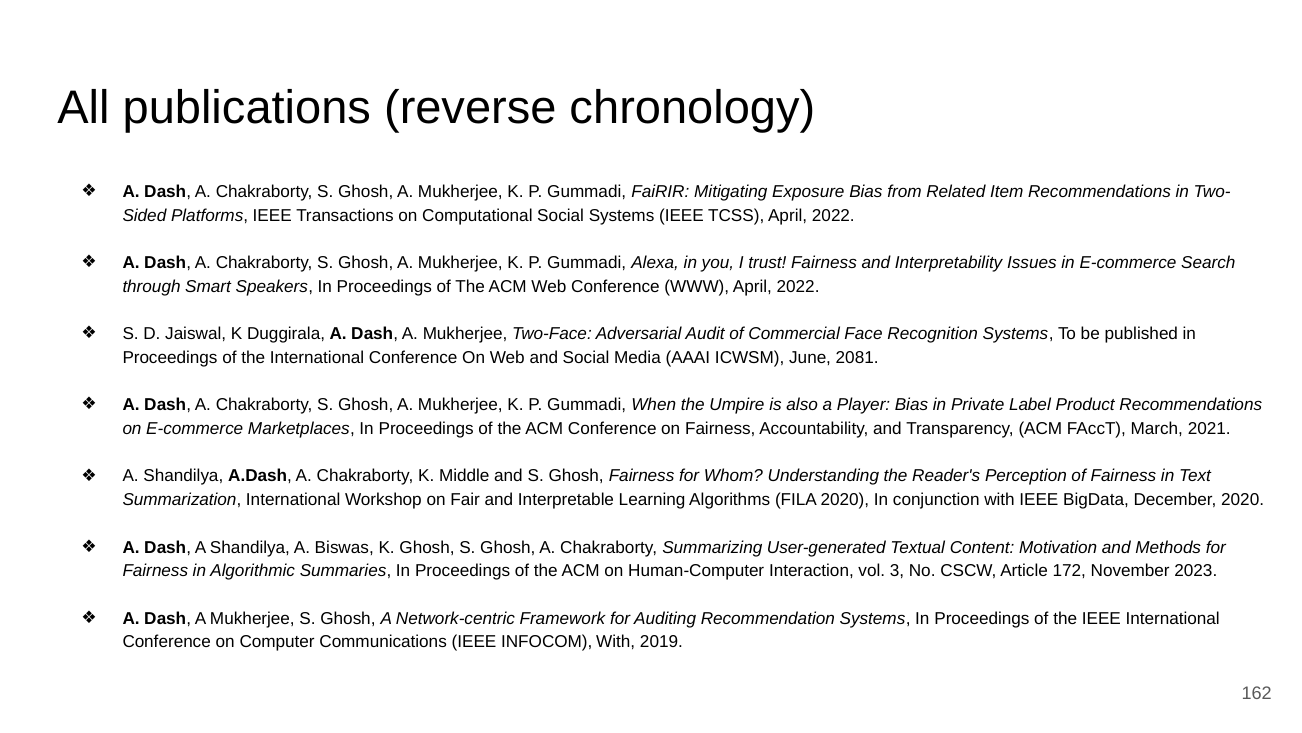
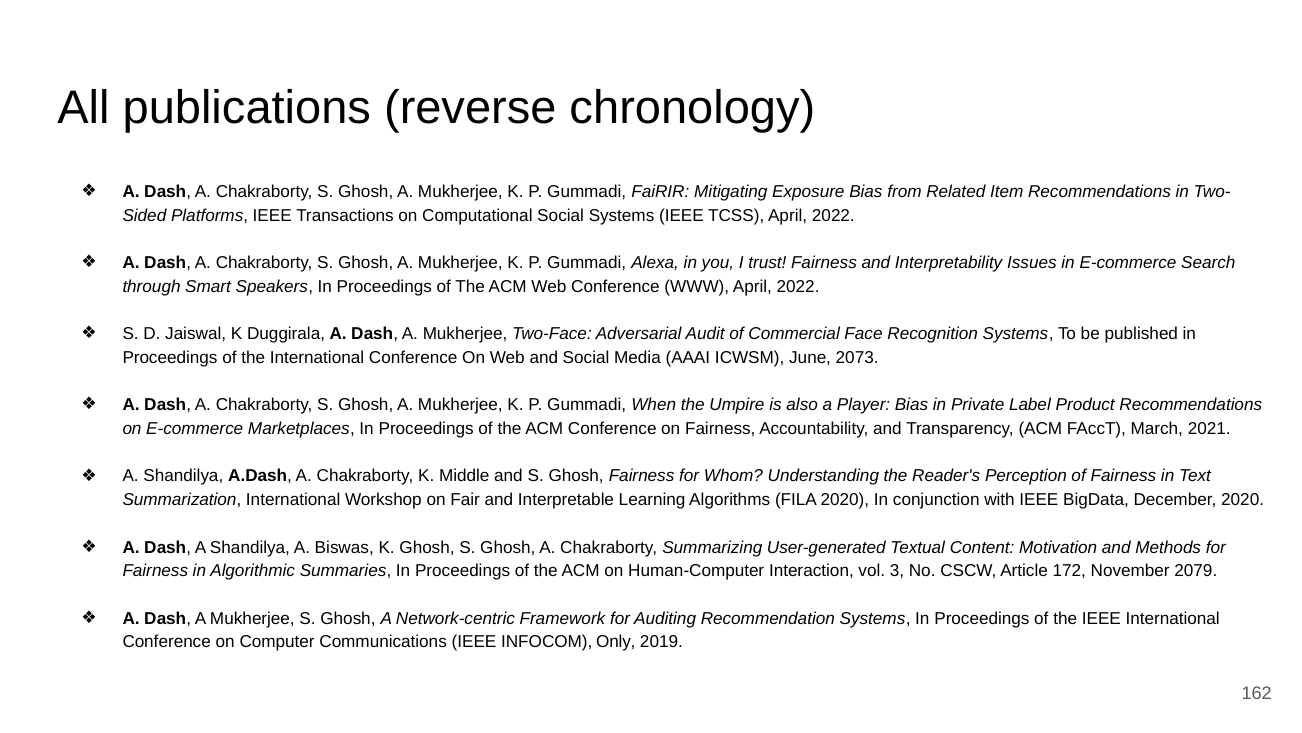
2081: 2081 -> 2073
2023: 2023 -> 2079
INFOCOM With: With -> Only
